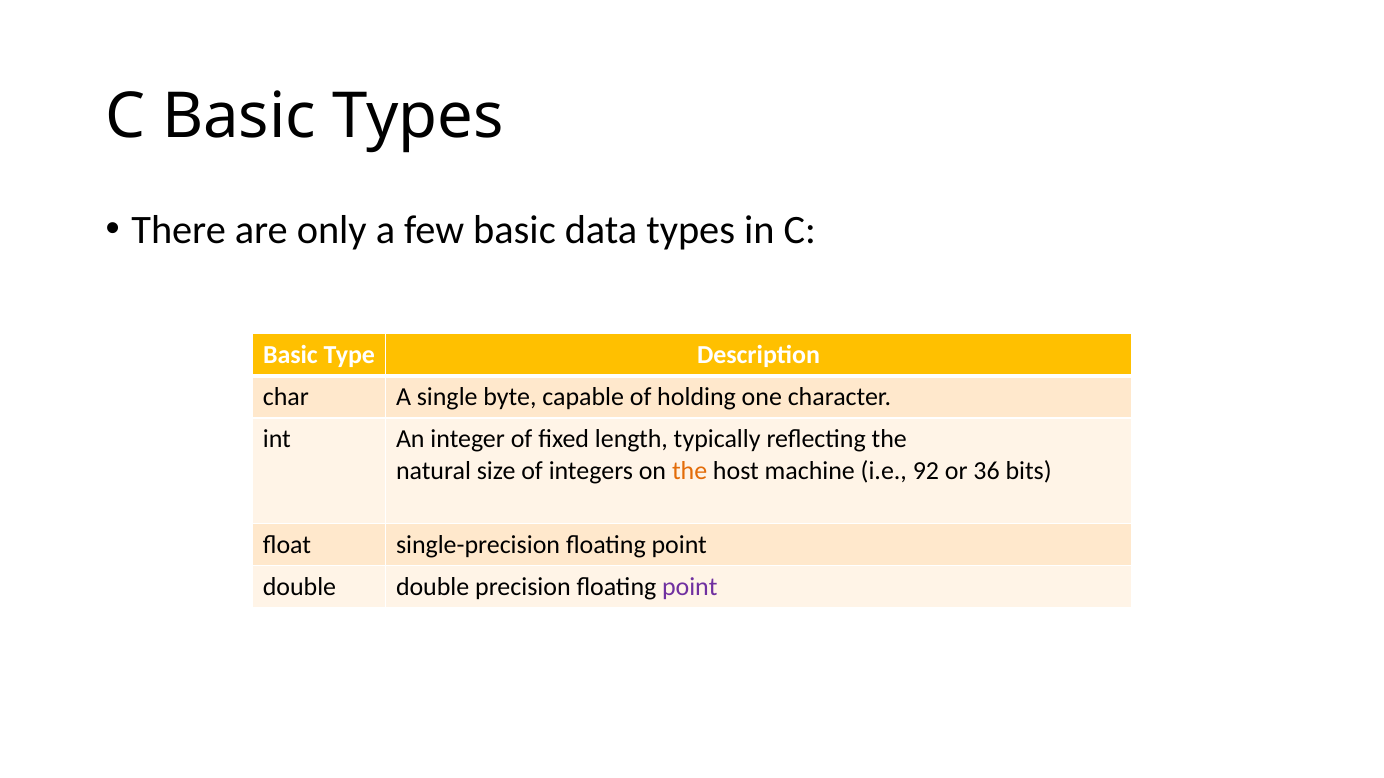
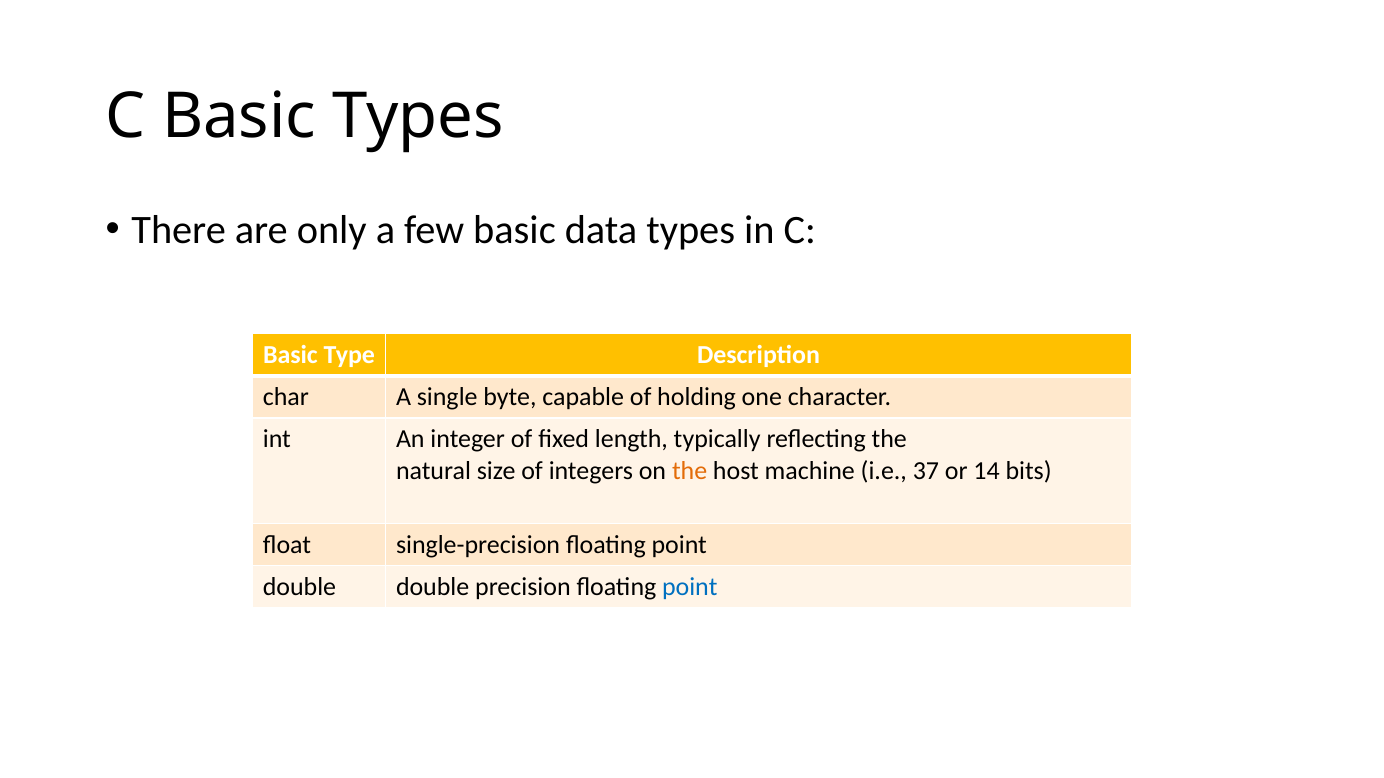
92: 92 -> 37
36: 36 -> 14
point at (690, 587) colour: purple -> blue
